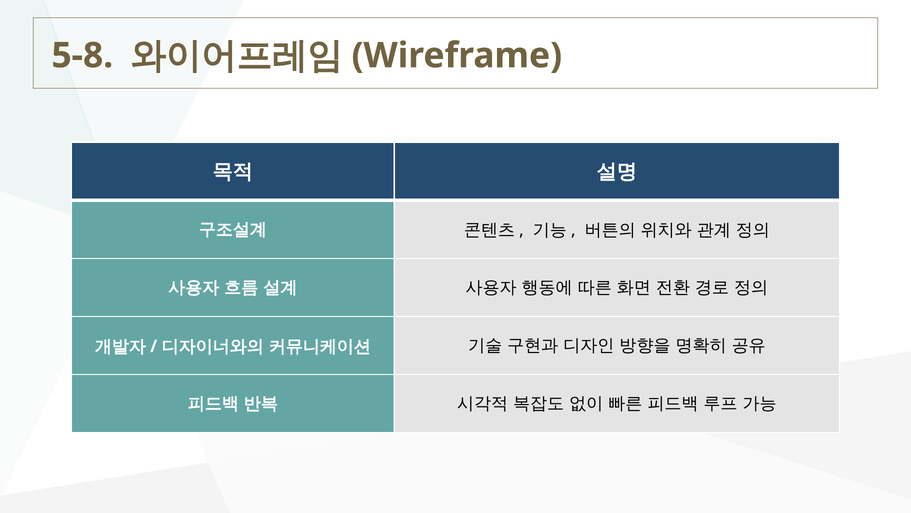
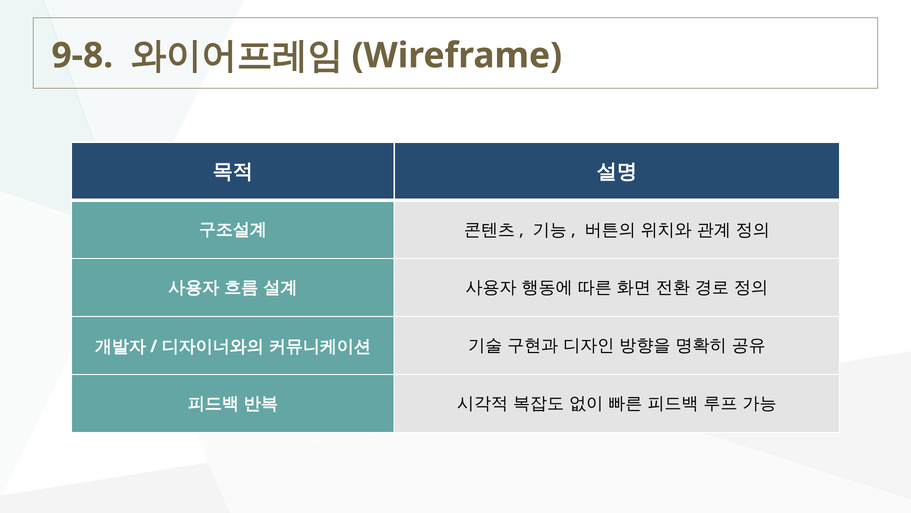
5-8: 5-8 -> 9-8
